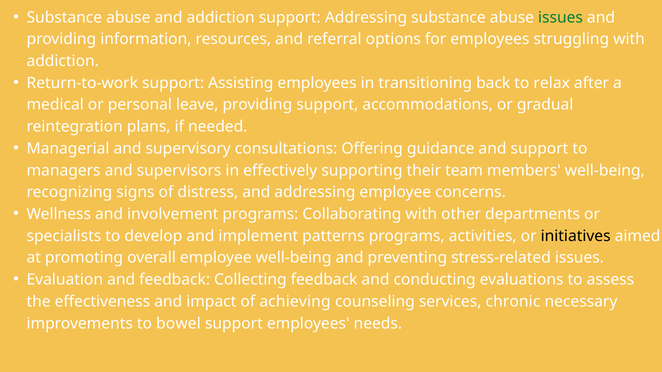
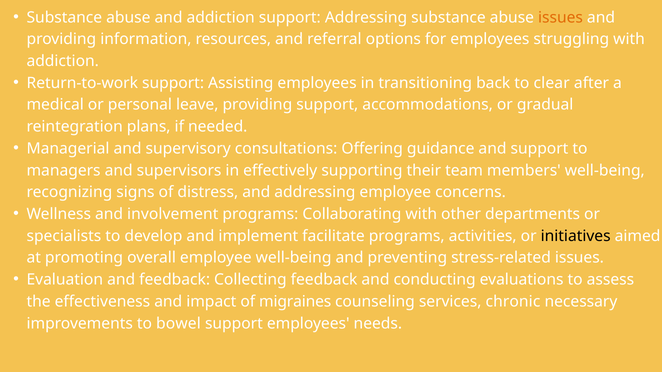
issues at (561, 17) colour: green -> orange
relax: relax -> clear
patterns: patterns -> facilitate
achieving: achieving -> migraines
